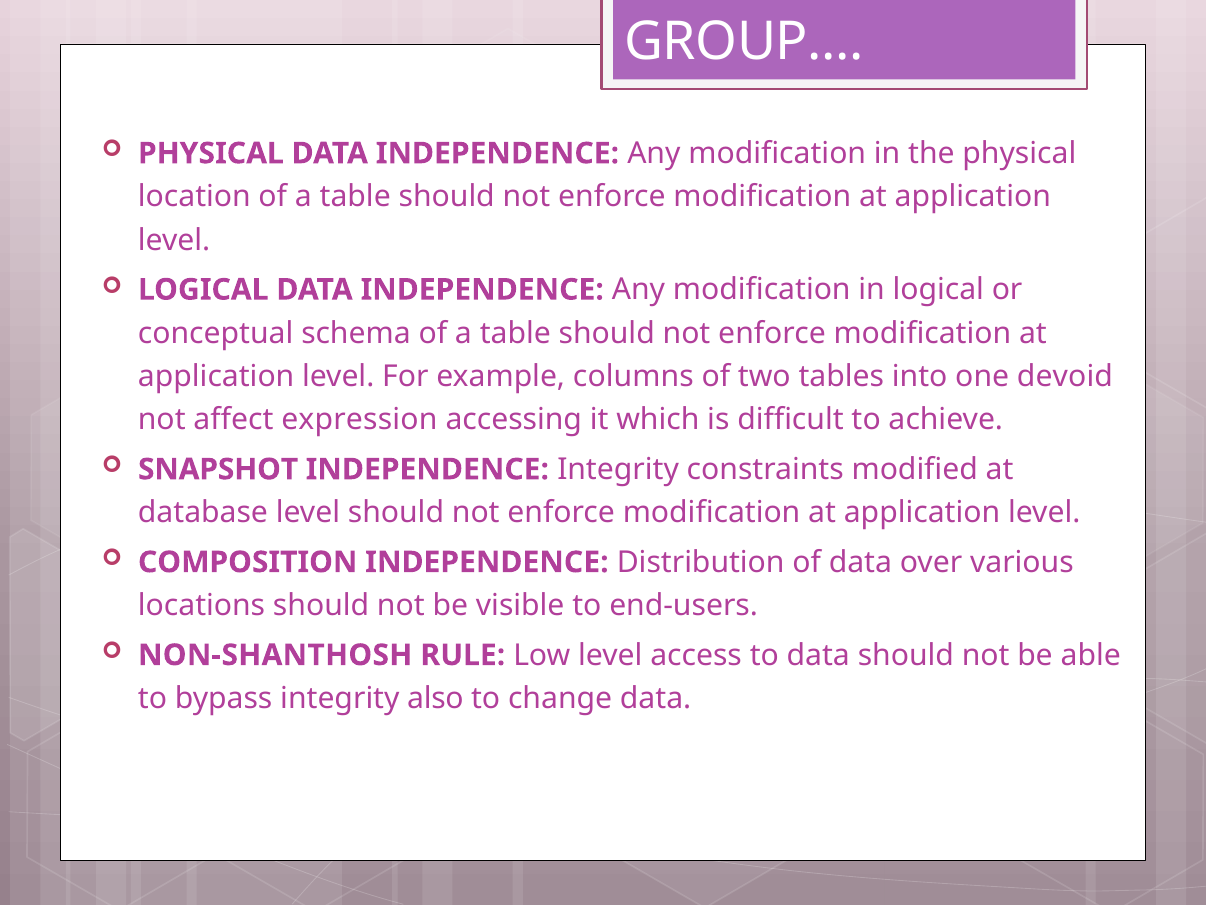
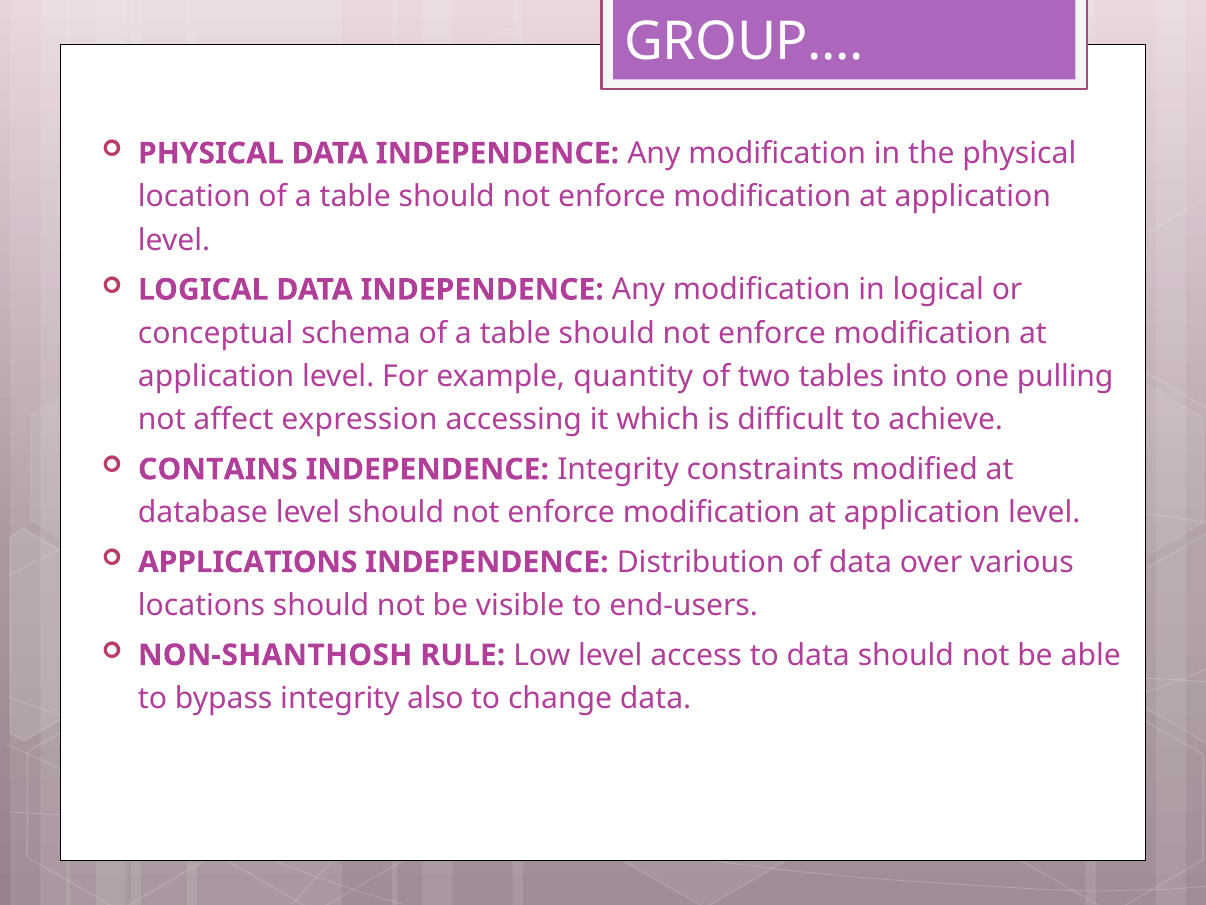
columns: columns -> quantity
devoid: devoid -> pulling
SNAPSHOT: SNAPSHOT -> CONTAINS
COMPOSITION: COMPOSITION -> APPLICATIONS
